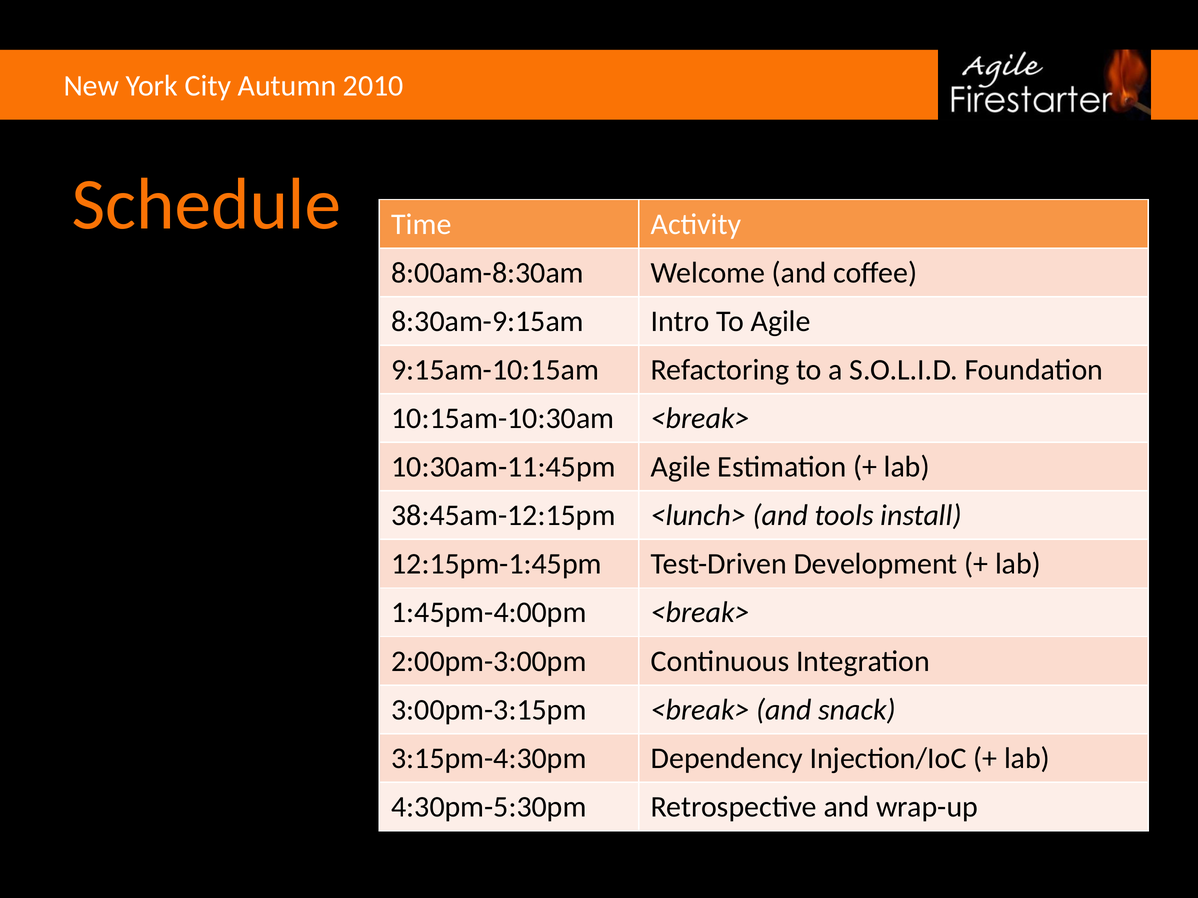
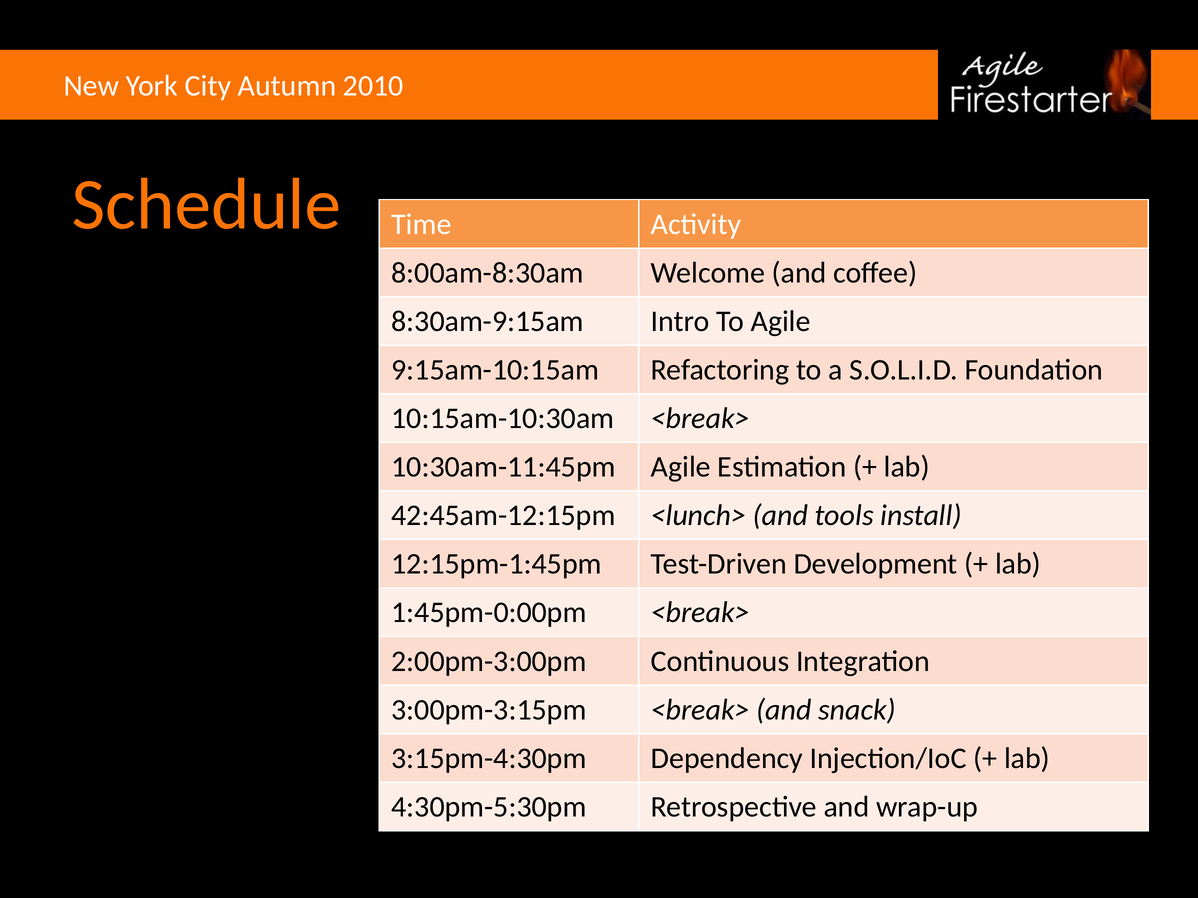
38:45am-12:15pm: 38:45am-12:15pm -> 42:45am-12:15pm
1:45pm-4:00pm: 1:45pm-4:00pm -> 1:45pm-0:00pm
